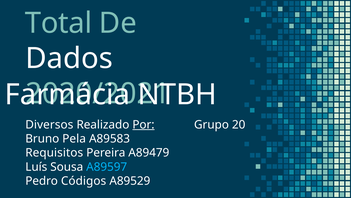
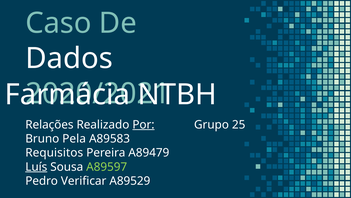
Total: Total -> Caso
Diversos: Diversos -> Relações
20: 20 -> 25
Luís underline: none -> present
A89597 colour: light blue -> light green
Códigos: Códigos -> Verificar
